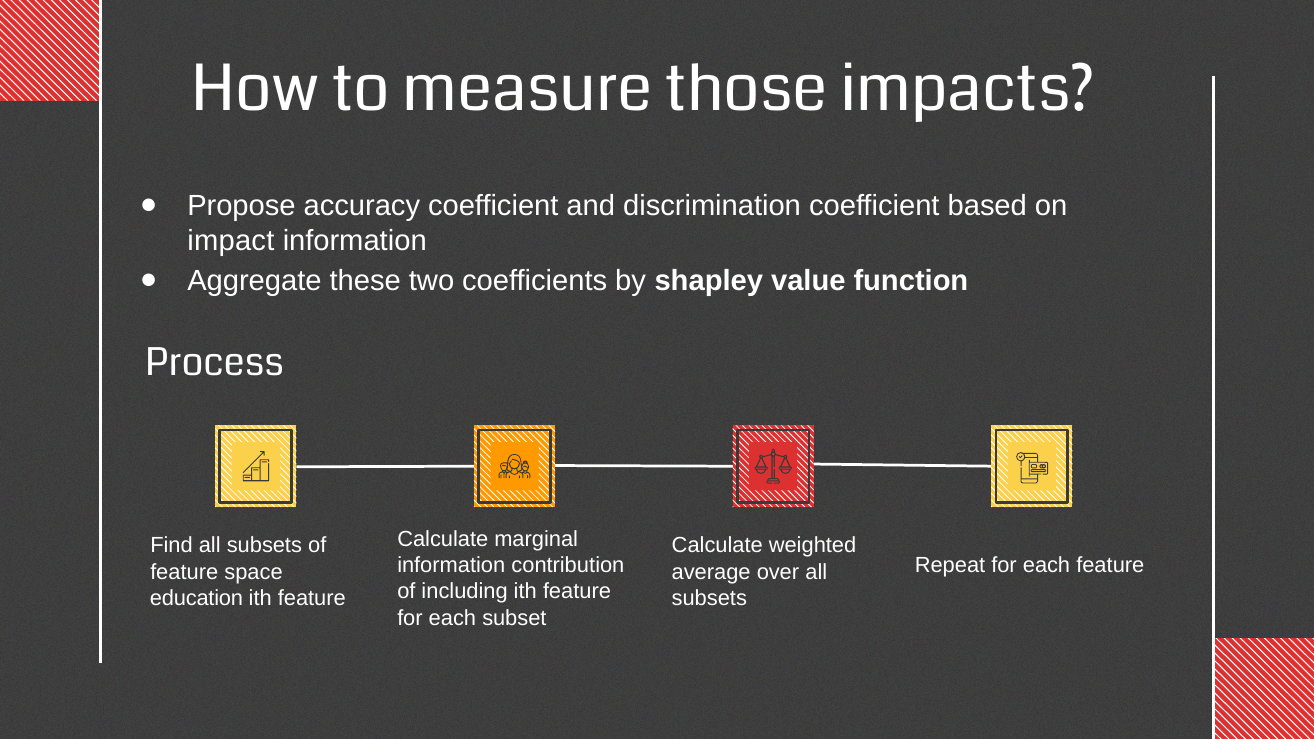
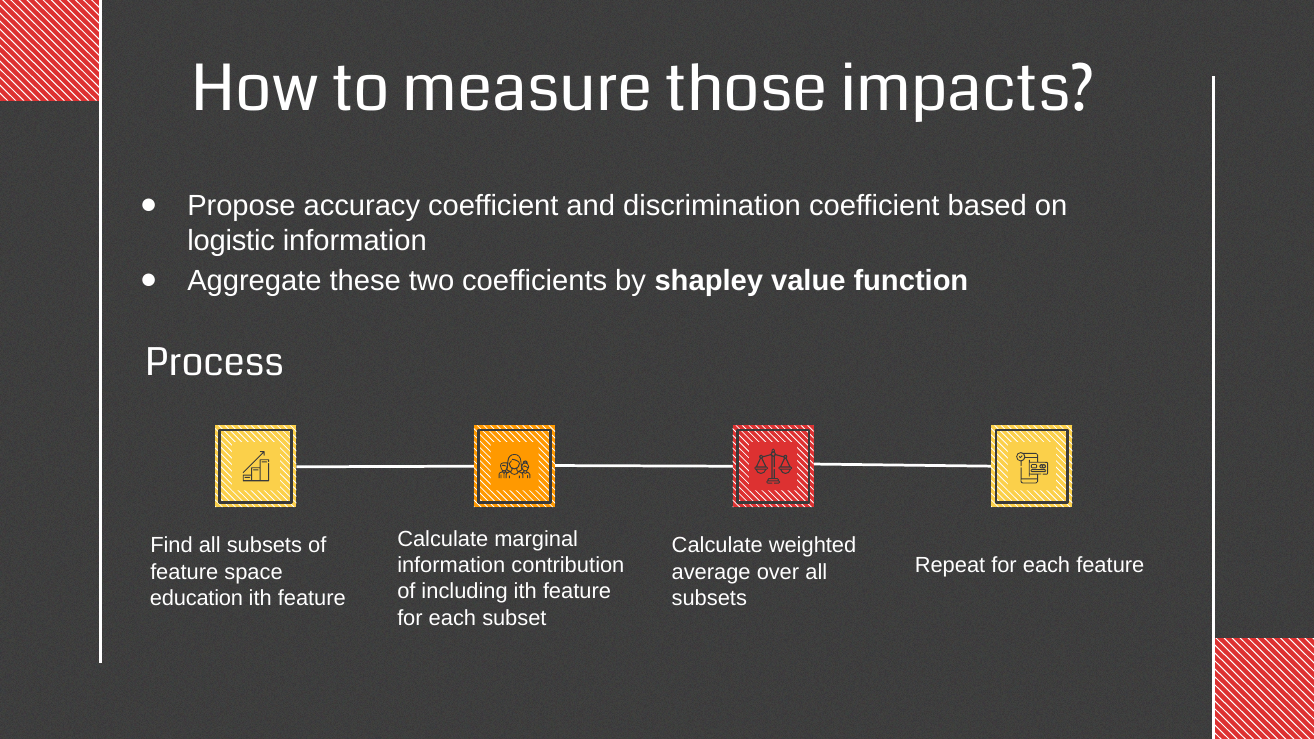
impact: impact -> logistic
